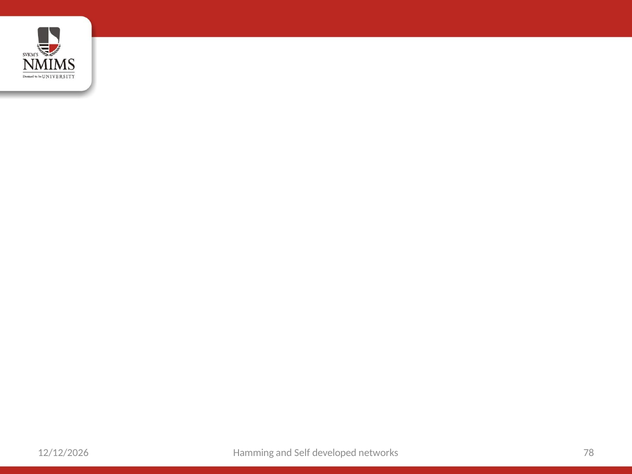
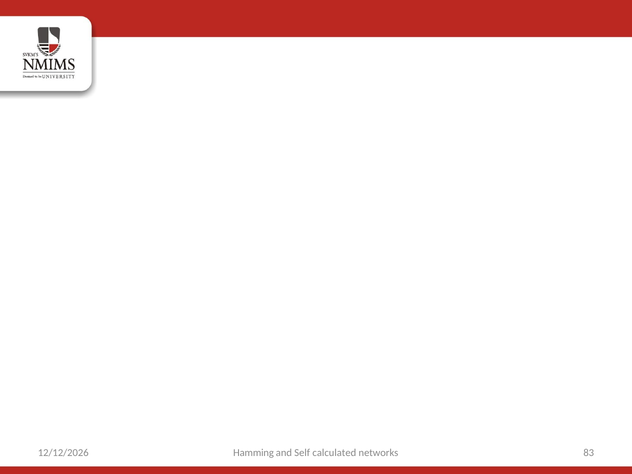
developed: developed -> calculated
78: 78 -> 83
